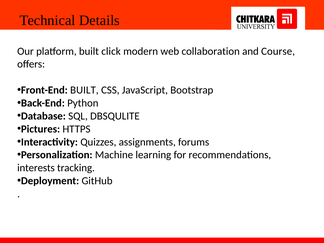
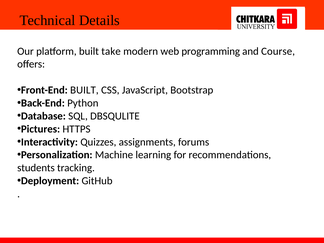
click: click -> take
collaboration: collaboration -> programming
interests: interests -> students
